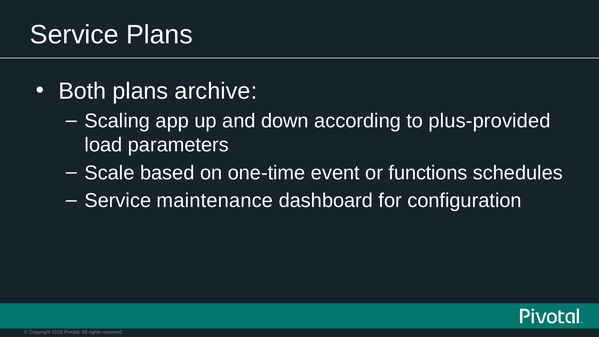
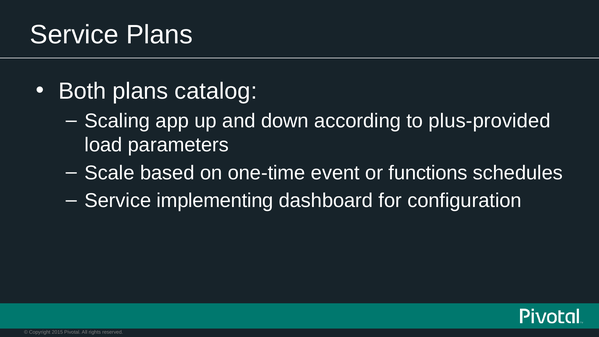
archive: archive -> catalog
maintenance: maintenance -> implementing
